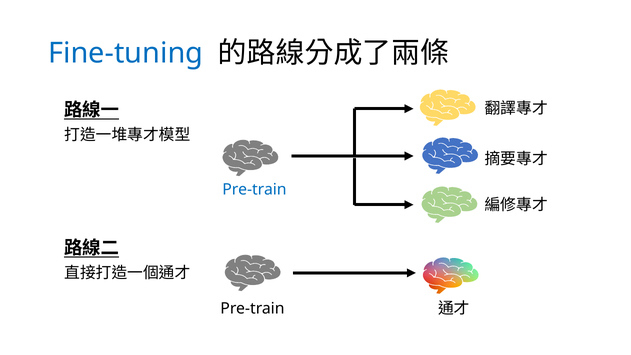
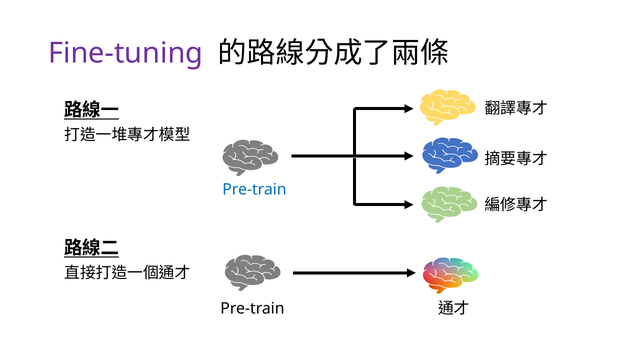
Fine-tuning colour: blue -> purple
